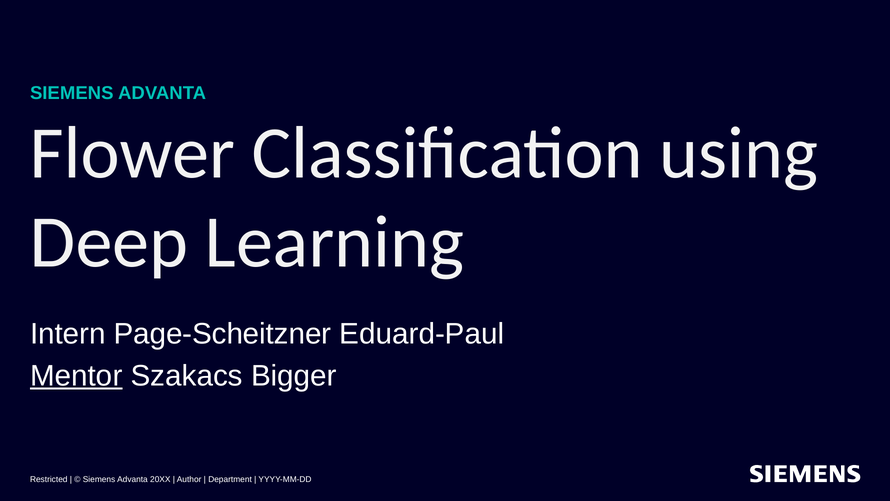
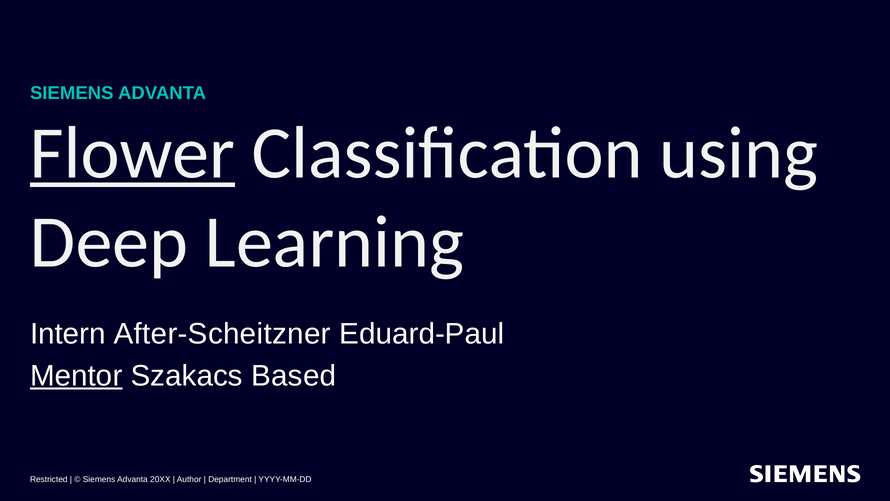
Flower underline: none -> present
Page-Scheitzner: Page-Scheitzner -> After-Scheitzner
Bigger: Bigger -> Based
